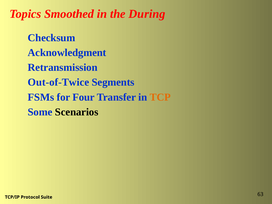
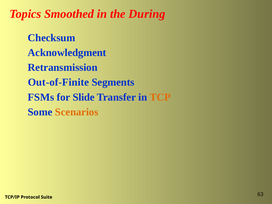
Out-of-Twice: Out-of-Twice -> Out-of-Finite
Four: Four -> Slide
Scenarios colour: black -> orange
